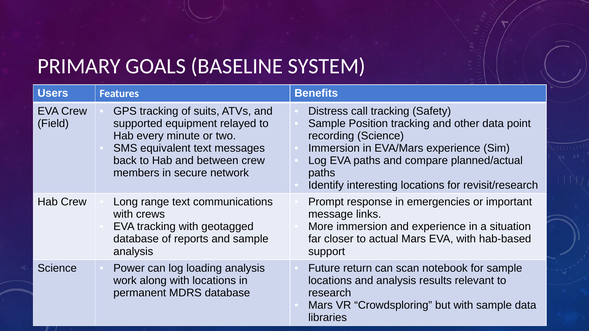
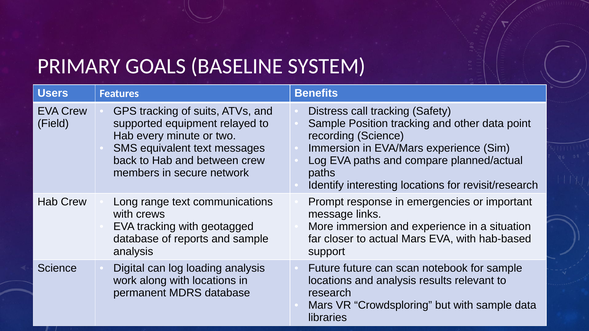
Power: Power -> Digital
Future return: return -> future
